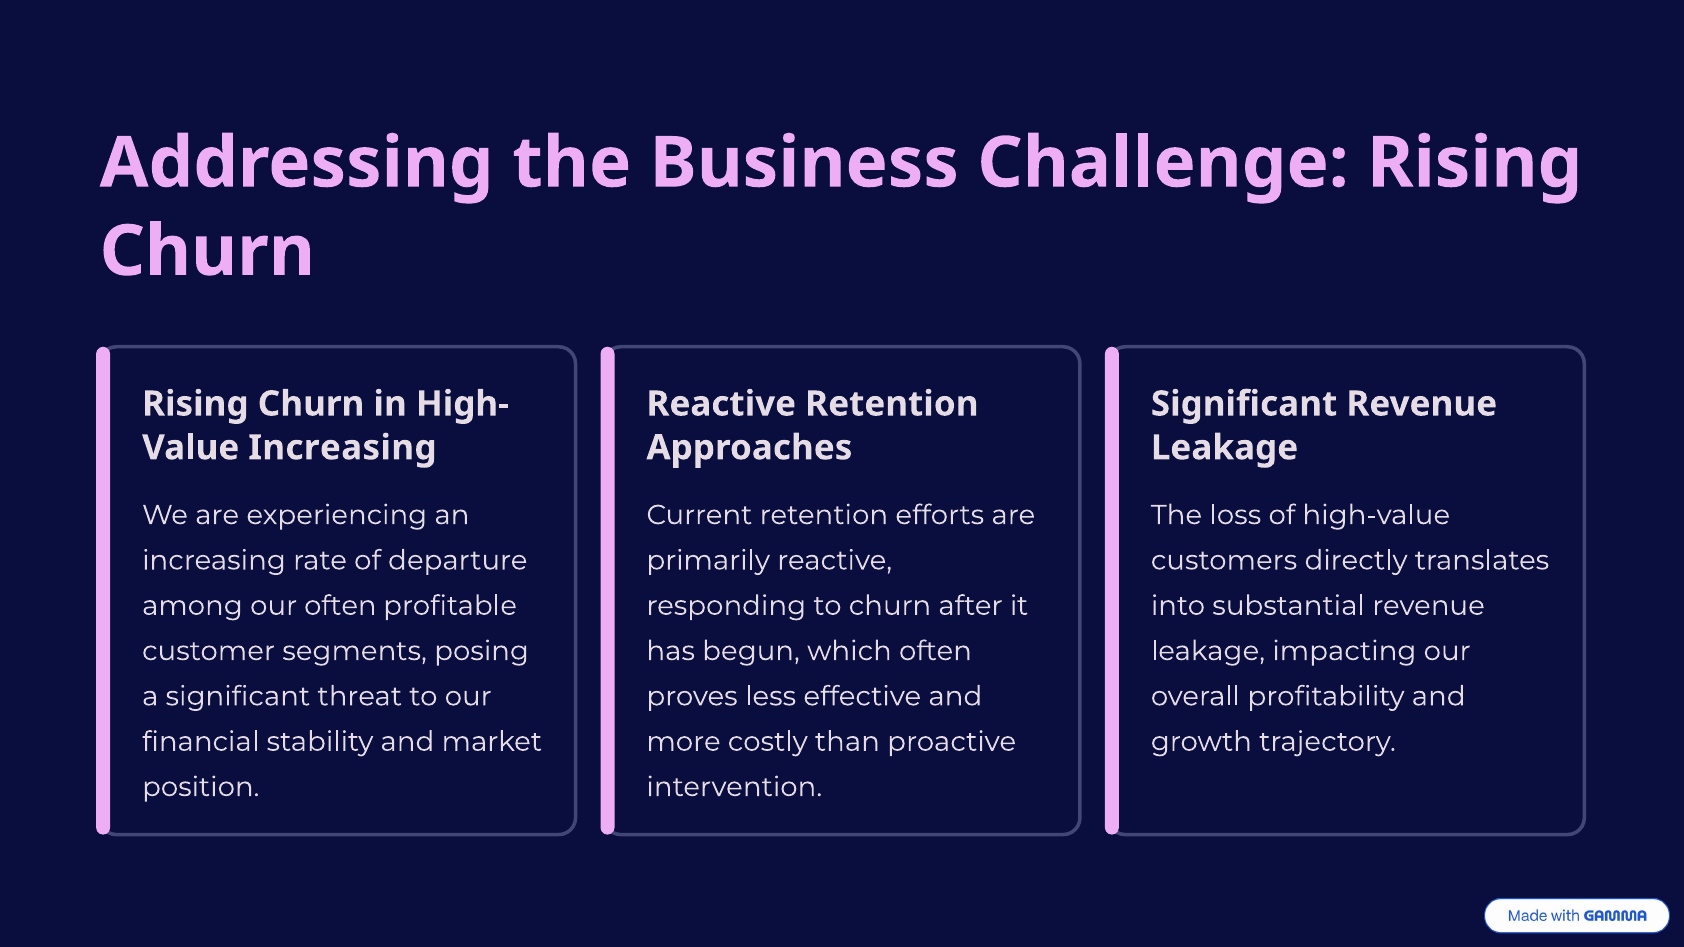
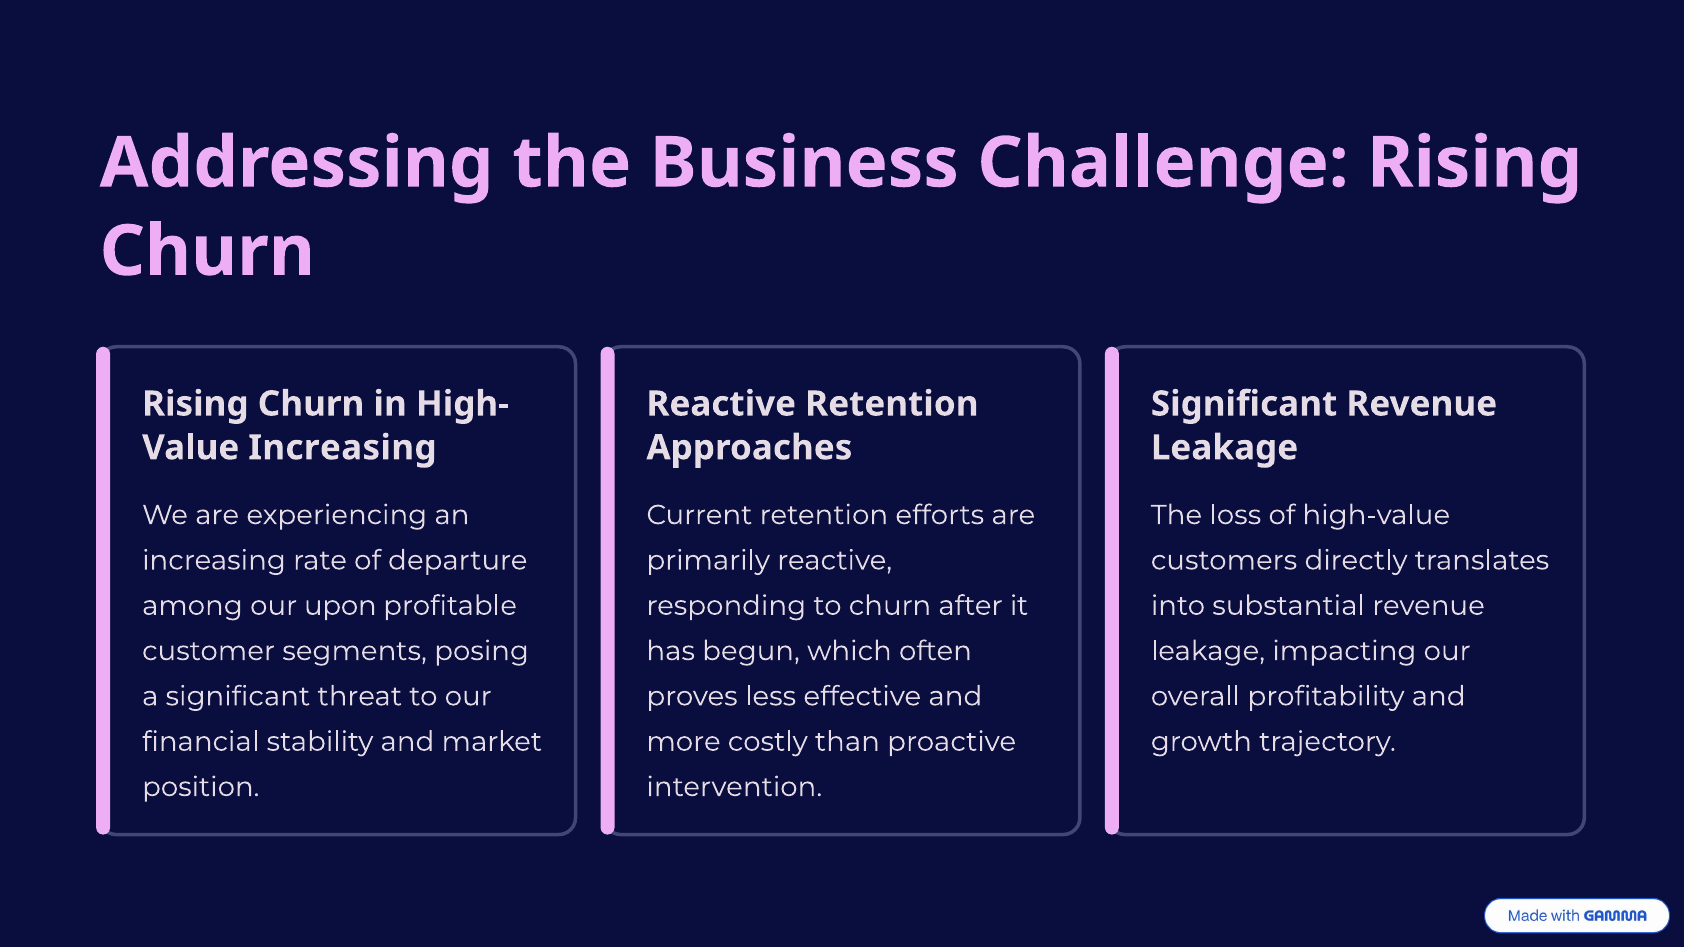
our often: often -> upon
